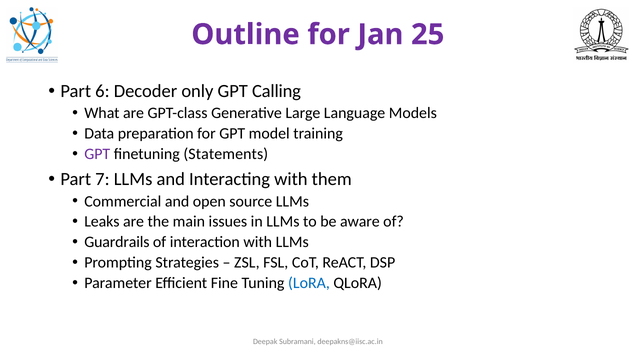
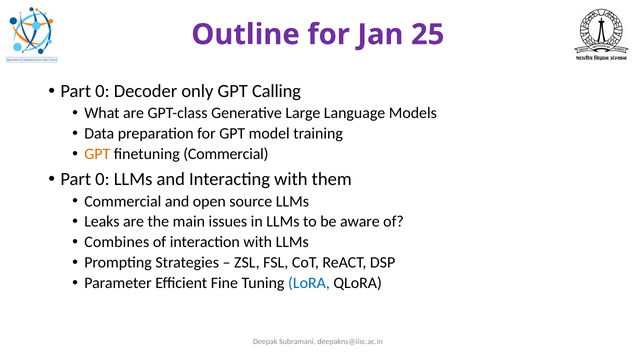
6 at (102, 91): 6 -> 0
GPT at (97, 154) colour: purple -> orange
finetuning Statements: Statements -> Commercial
7 at (102, 179): 7 -> 0
Guardrails: Guardrails -> Combines
